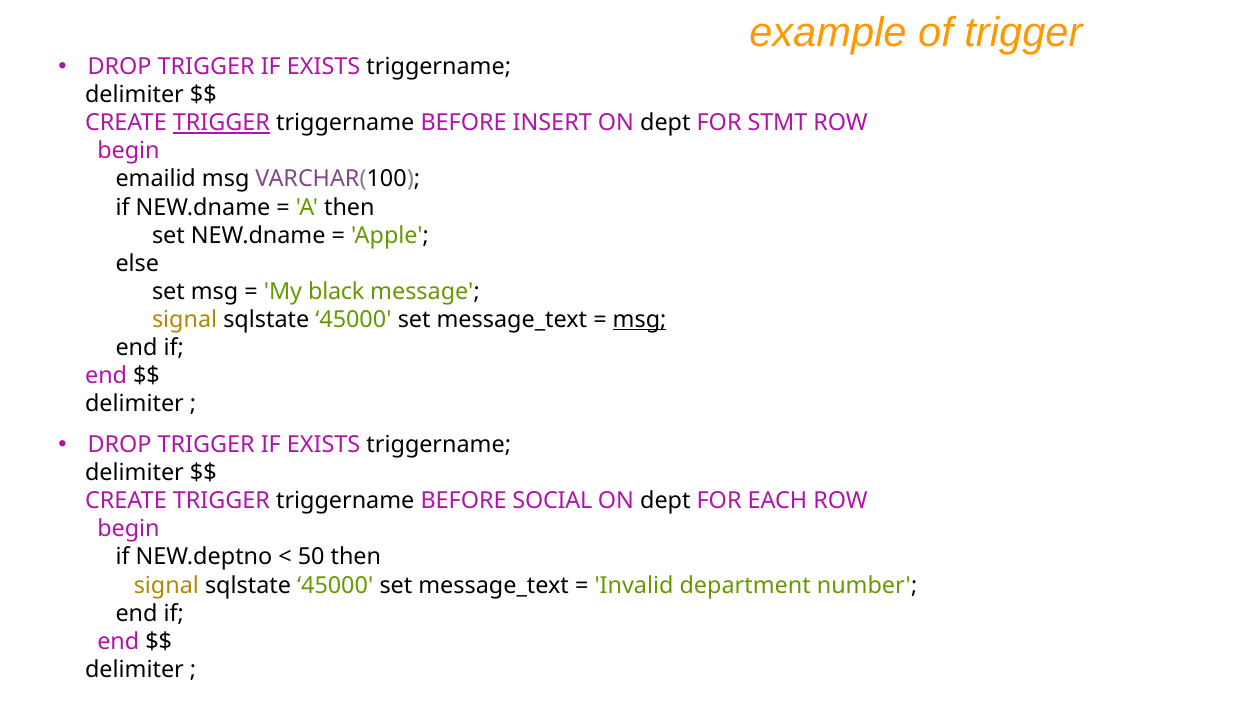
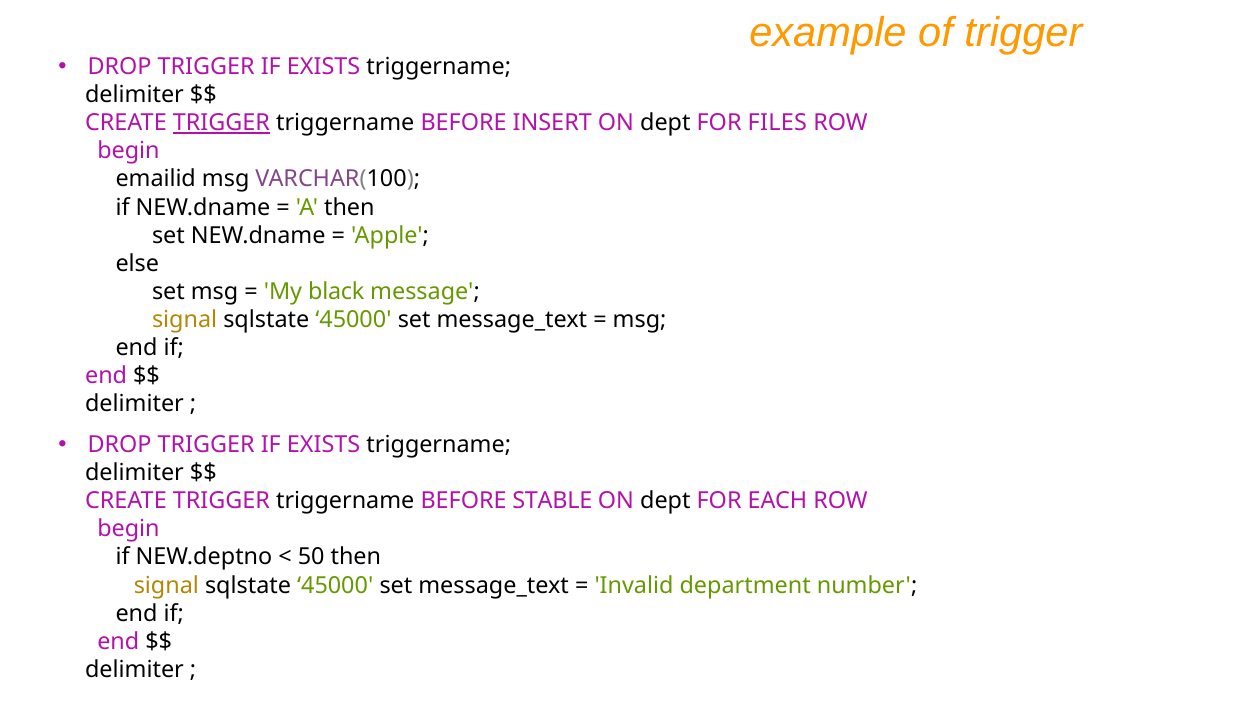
STMT: STMT -> FILES
msg at (640, 320) underline: present -> none
SOCIAL: SOCIAL -> STABLE
